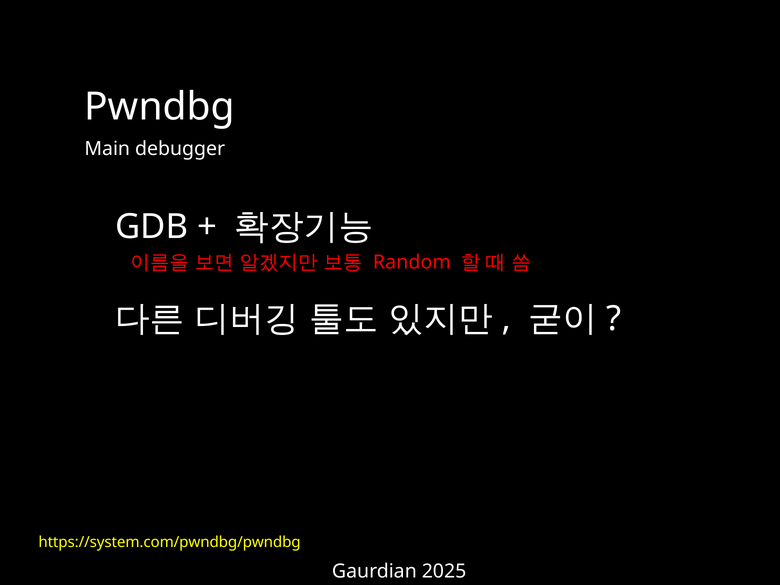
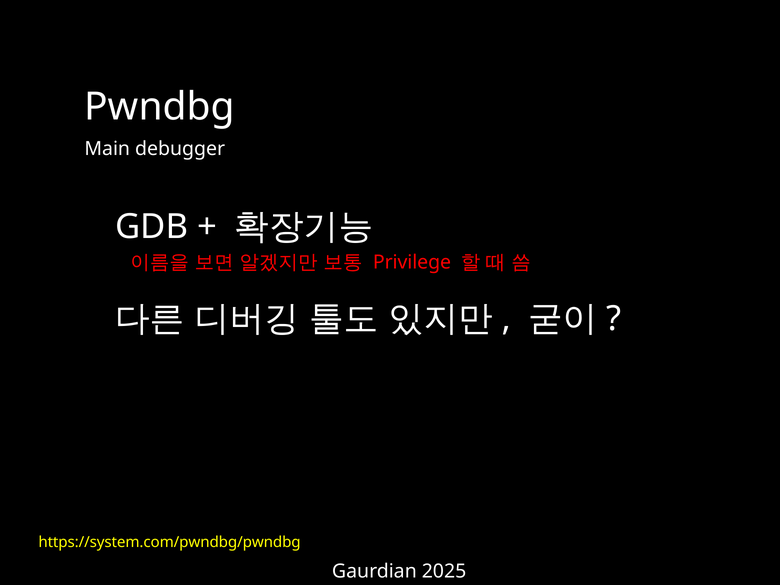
Random: Random -> Privilege
